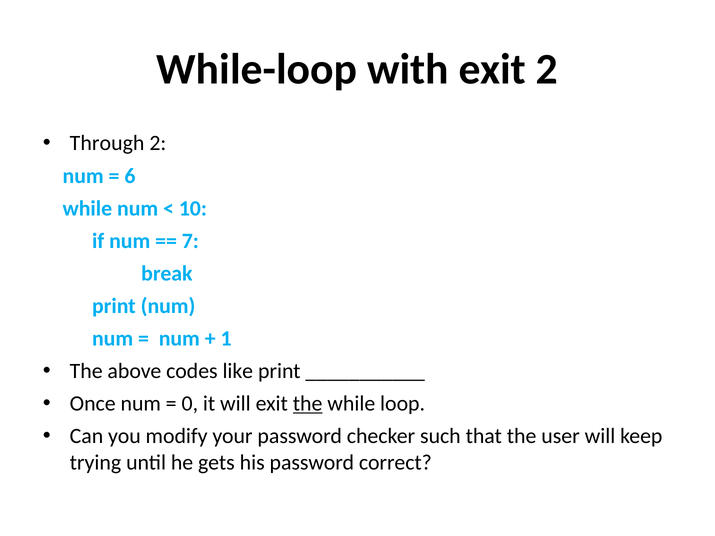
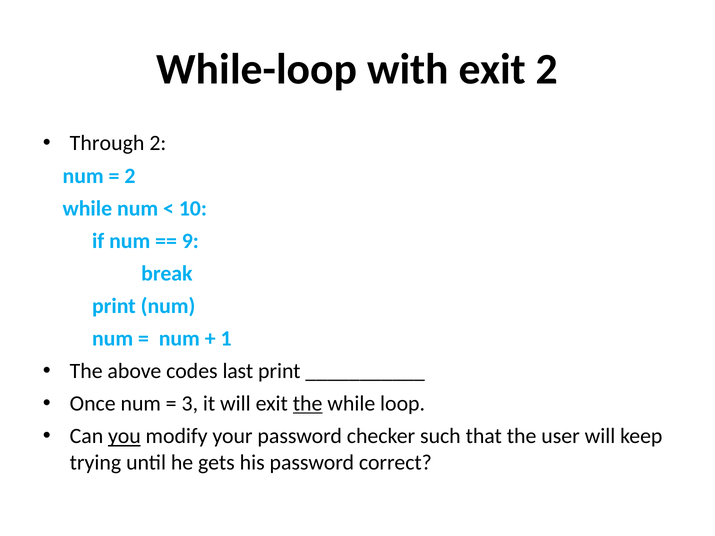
6 at (130, 176): 6 -> 2
7: 7 -> 9
like: like -> last
0: 0 -> 3
you underline: none -> present
